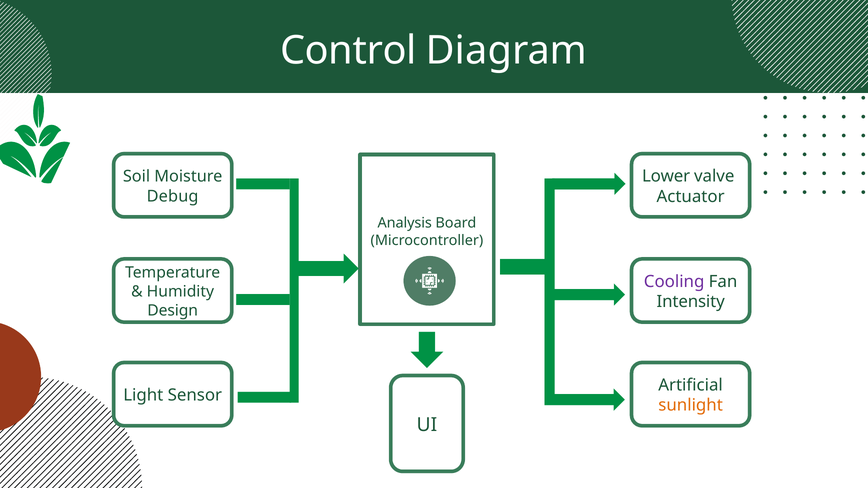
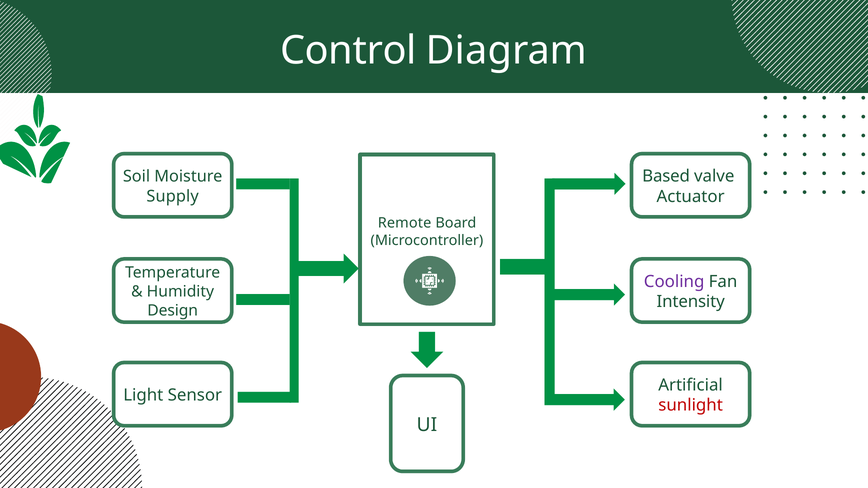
Lower: Lower -> Based
Debug: Debug -> Supply
Analysis: Analysis -> Remote
sunlight colour: orange -> red
